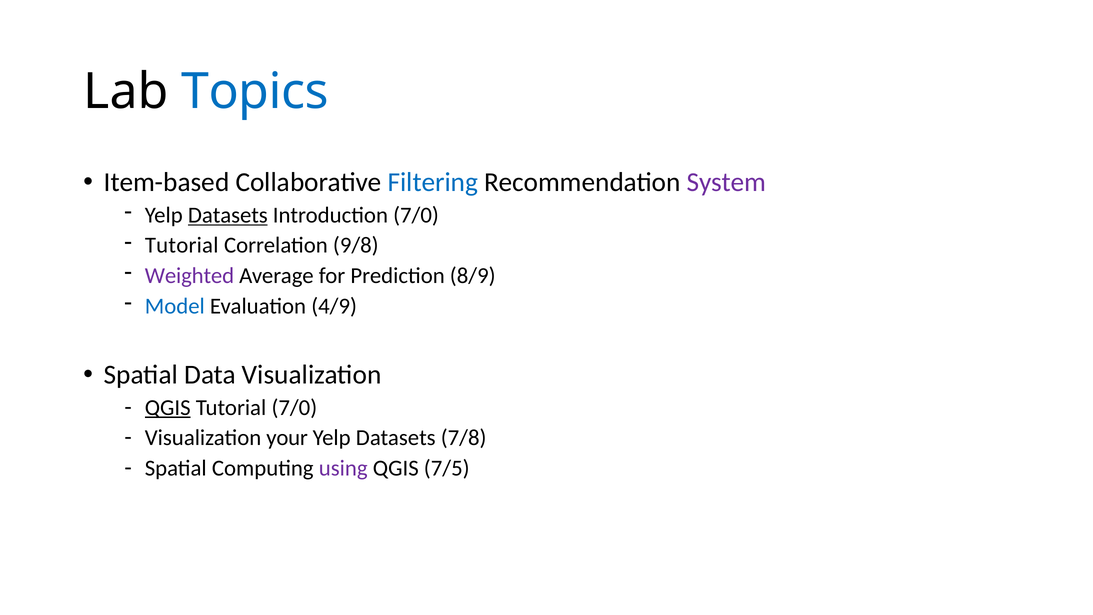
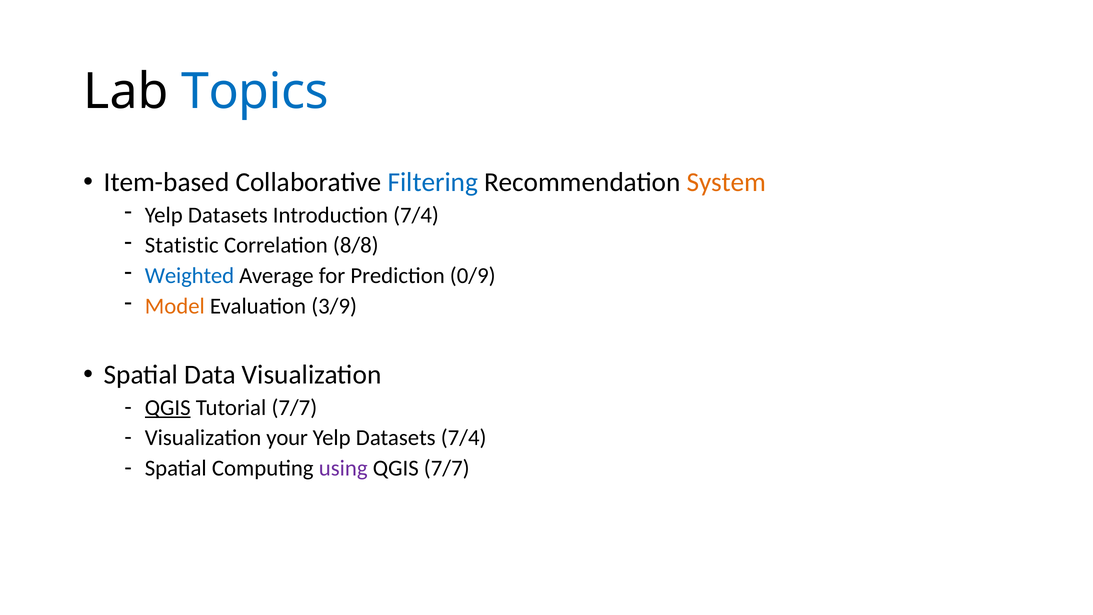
System colour: purple -> orange
Datasets at (228, 215) underline: present -> none
Introduction 7/0: 7/0 -> 7/4
Tutorial at (182, 245): Tutorial -> Statistic
9/8: 9/8 -> 8/8
Weighted colour: purple -> blue
8/9: 8/9 -> 0/9
Model colour: blue -> orange
4/9: 4/9 -> 3/9
Tutorial 7/0: 7/0 -> 7/7
Datasets 7/8: 7/8 -> 7/4
QGIS 7/5: 7/5 -> 7/7
